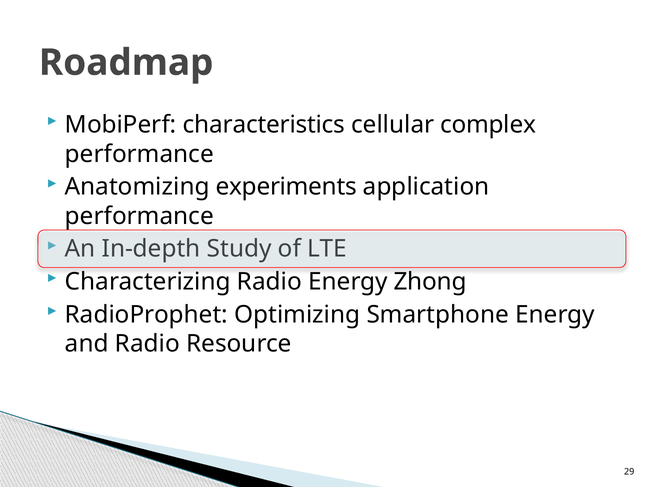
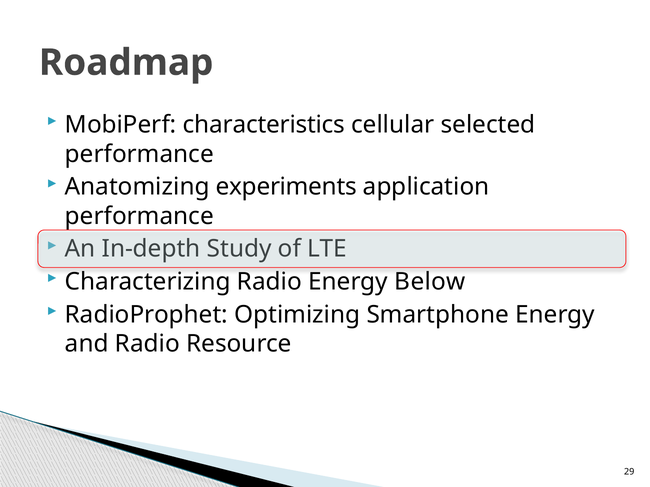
complex: complex -> selected
Zhong: Zhong -> Below
